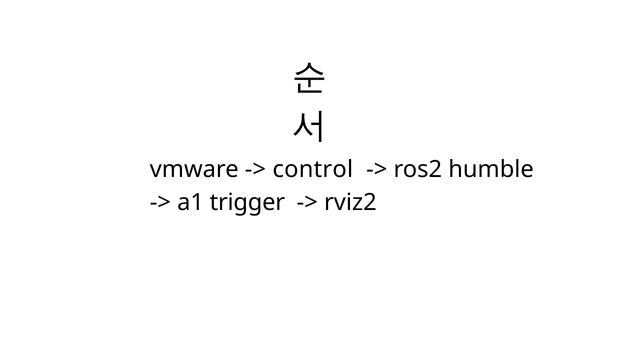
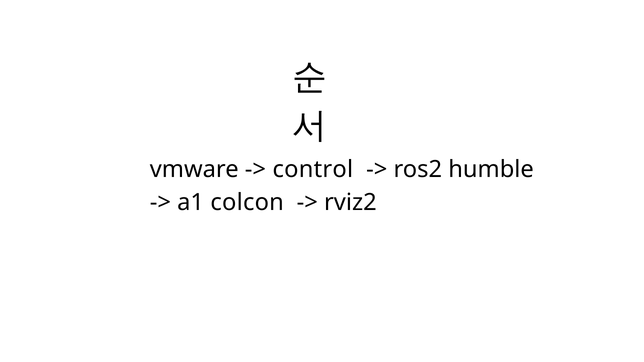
trigger: trigger -> colcon
